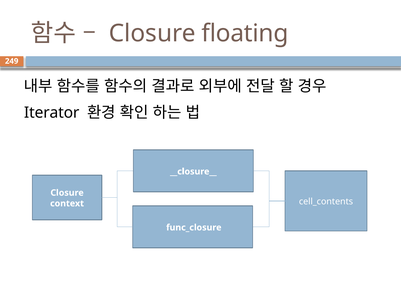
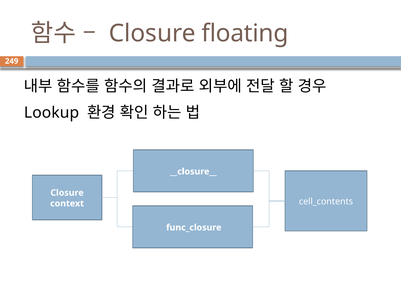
Iterator: Iterator -> Lookup
